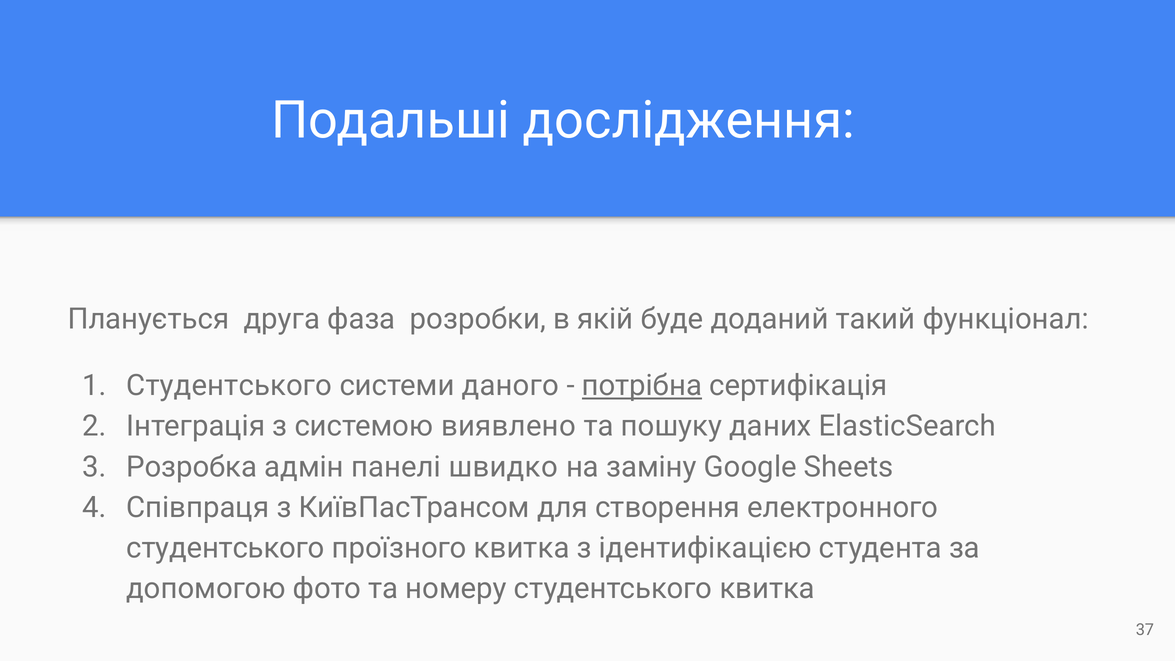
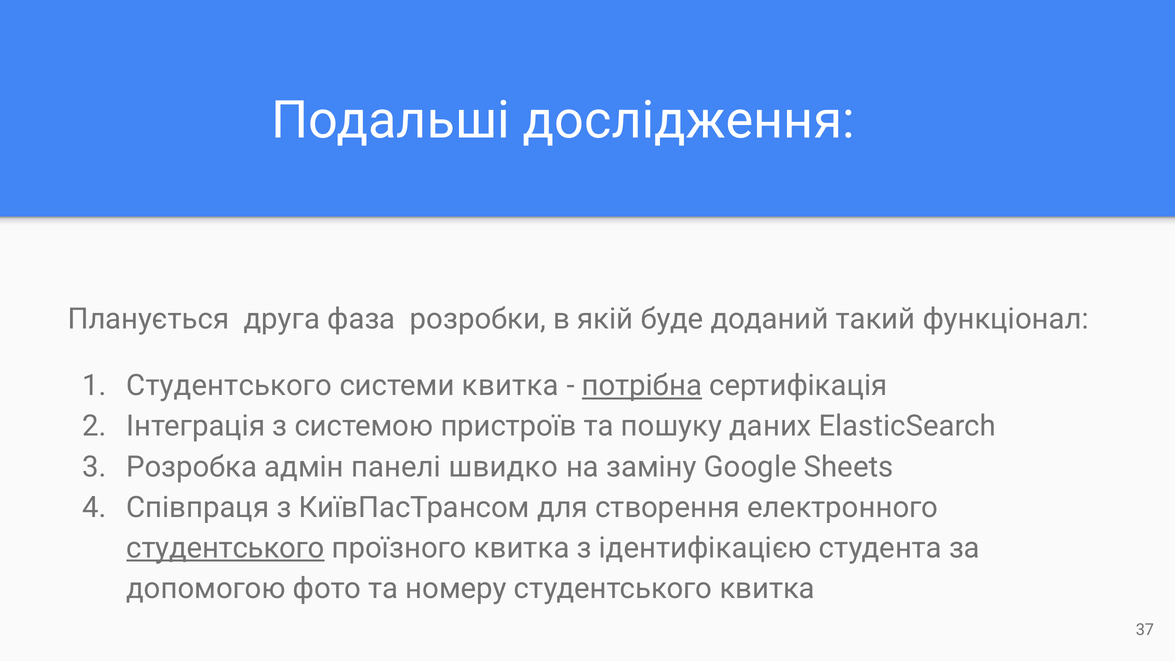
системи даного: даного -> квитка
виявлено: виявлено -> пристроїв
студентського at (226, 548) underline: none -> present
